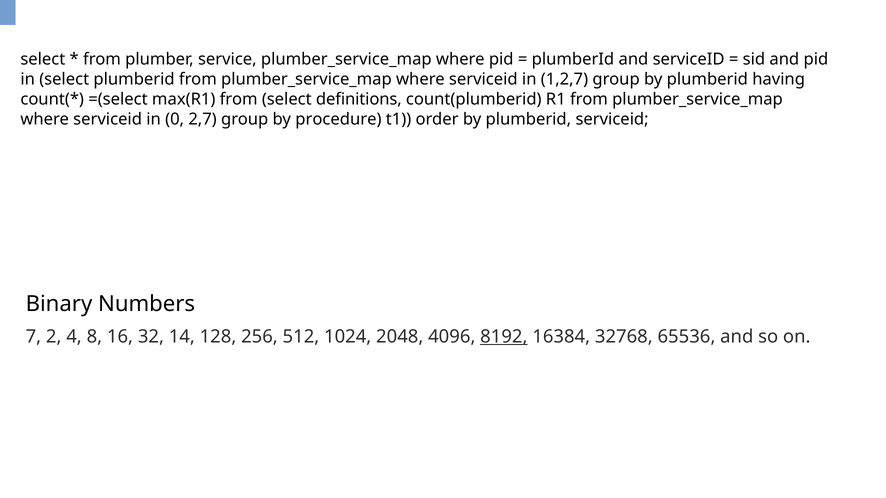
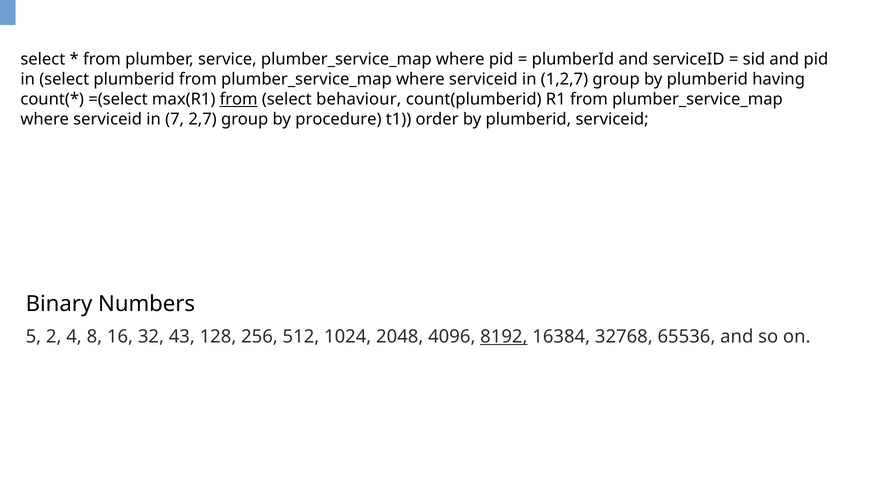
from at (239, 99) underline: none -> present
definitions: definitions -> behaviour
0: 0 -> 7
7: 7 -> 5
14: 14 -> 43
